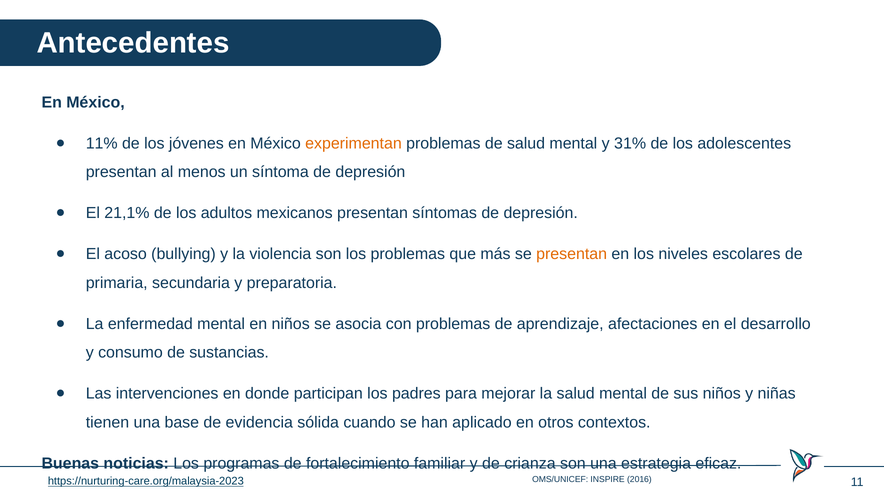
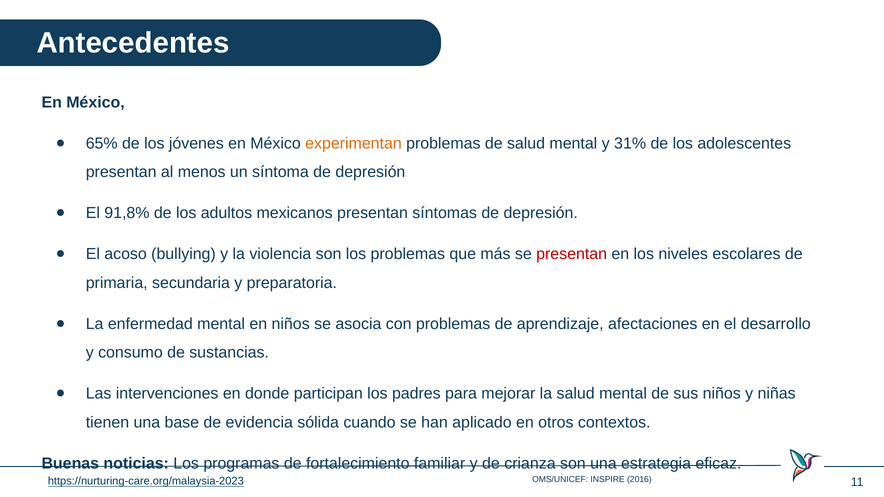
11%: 11% -> 65%
21,1%: 21,1% -> 91,8%
presentan at (572, 254) colour: orange -> red
